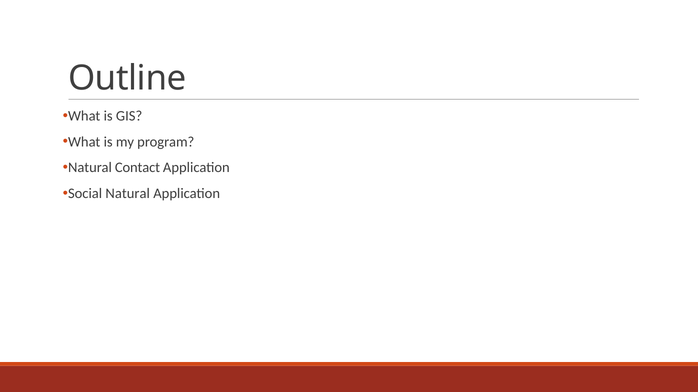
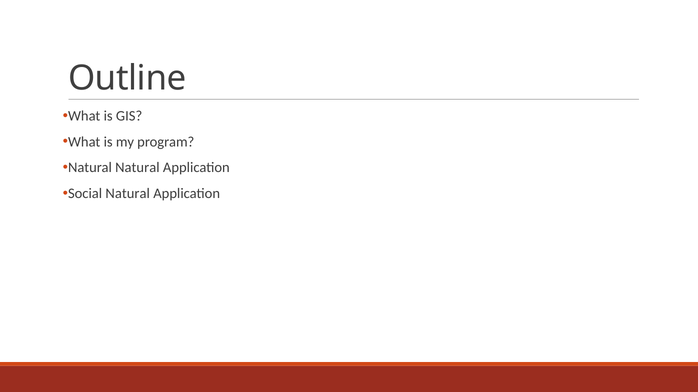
Natural Contact: Contact -> Natural
